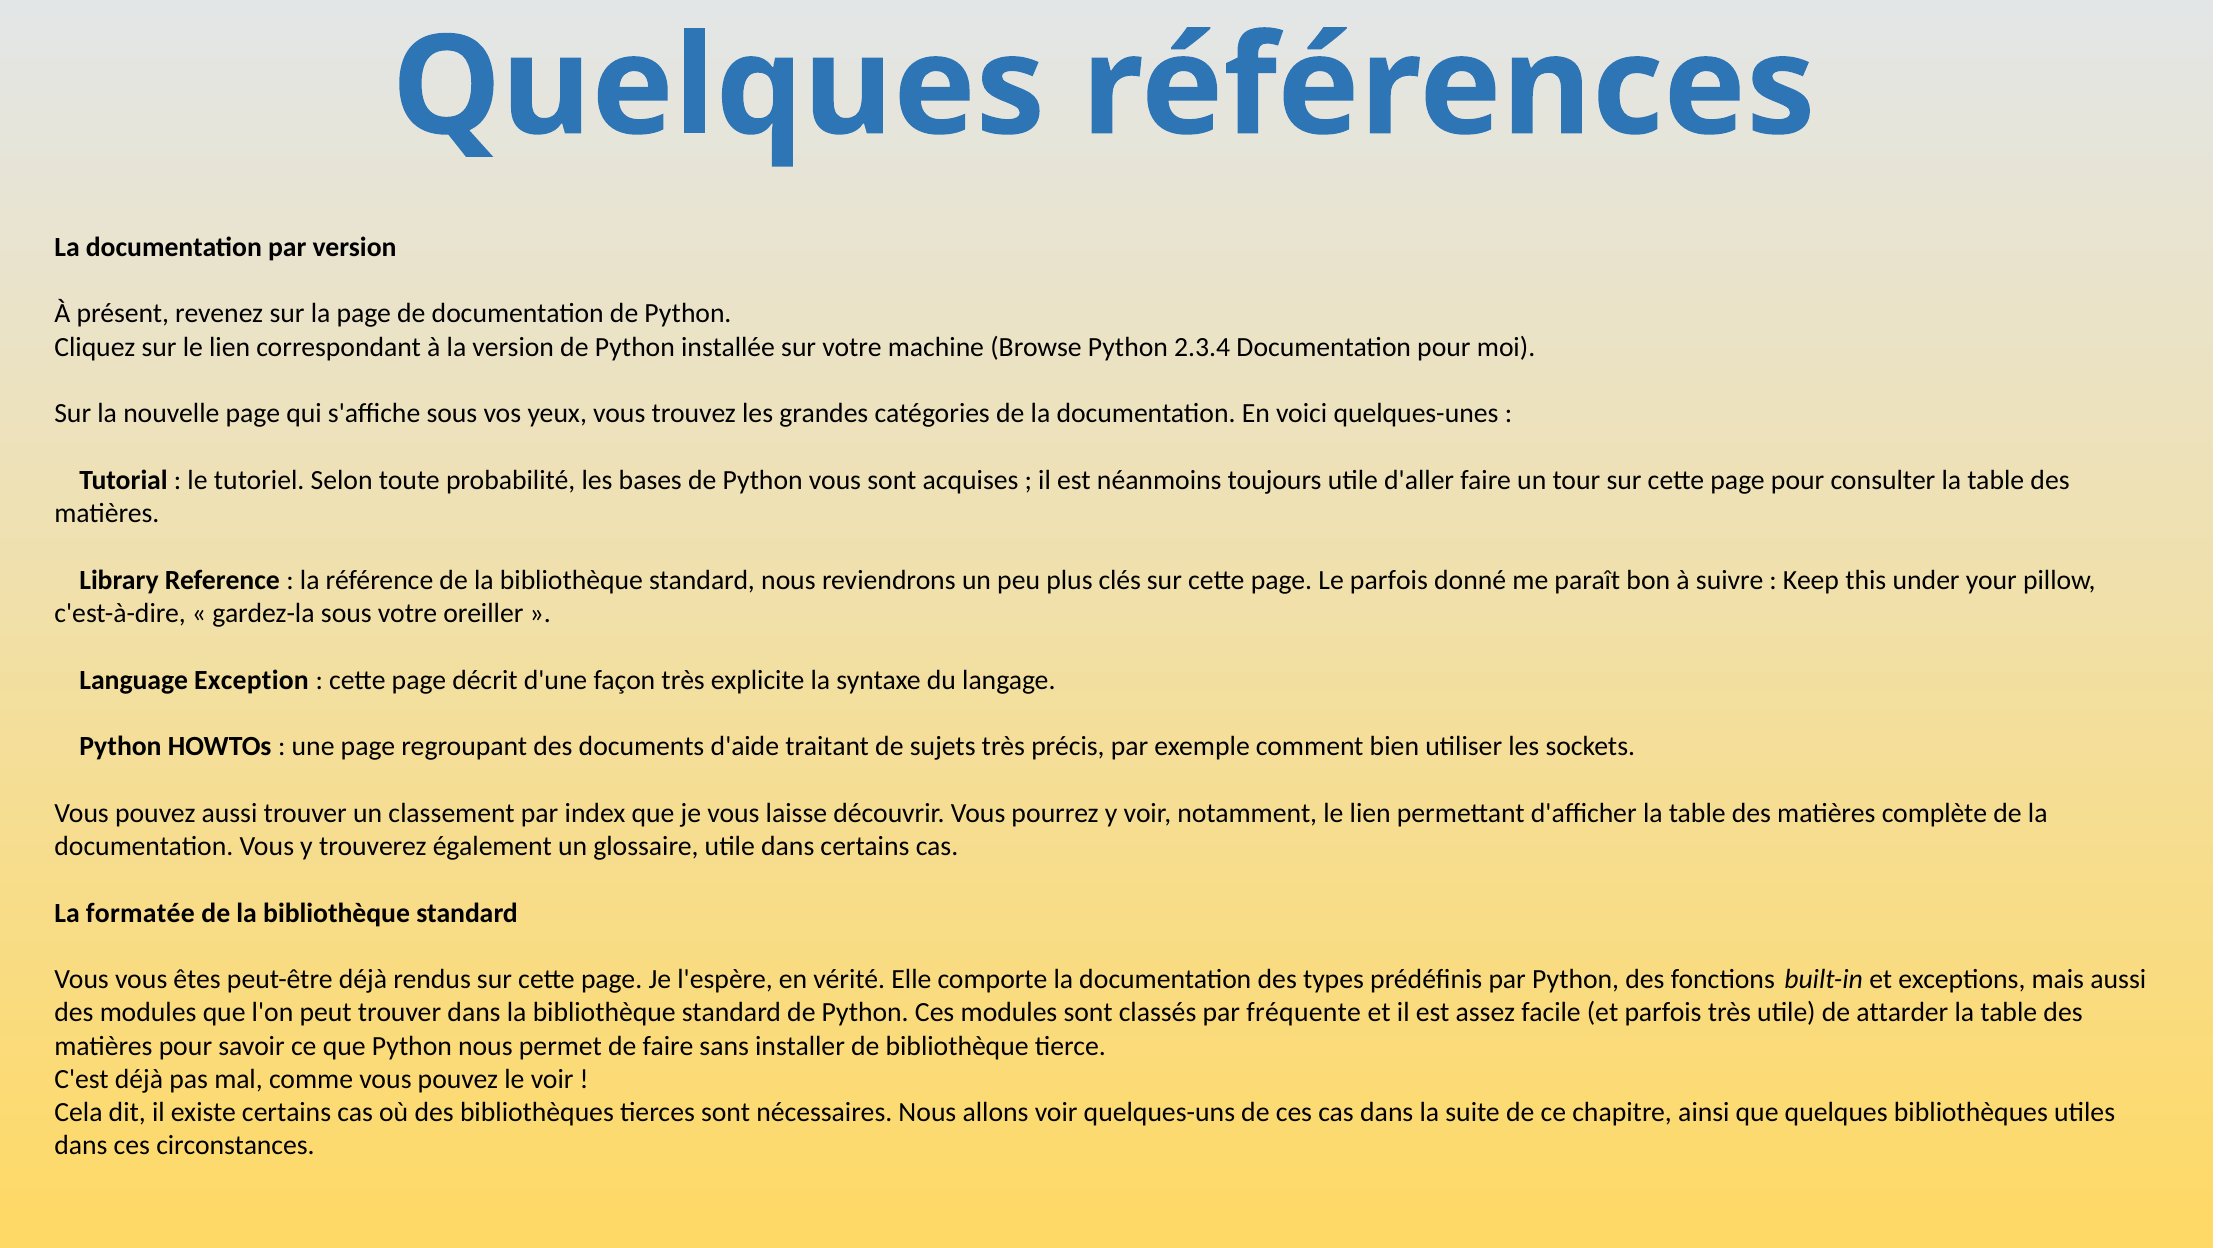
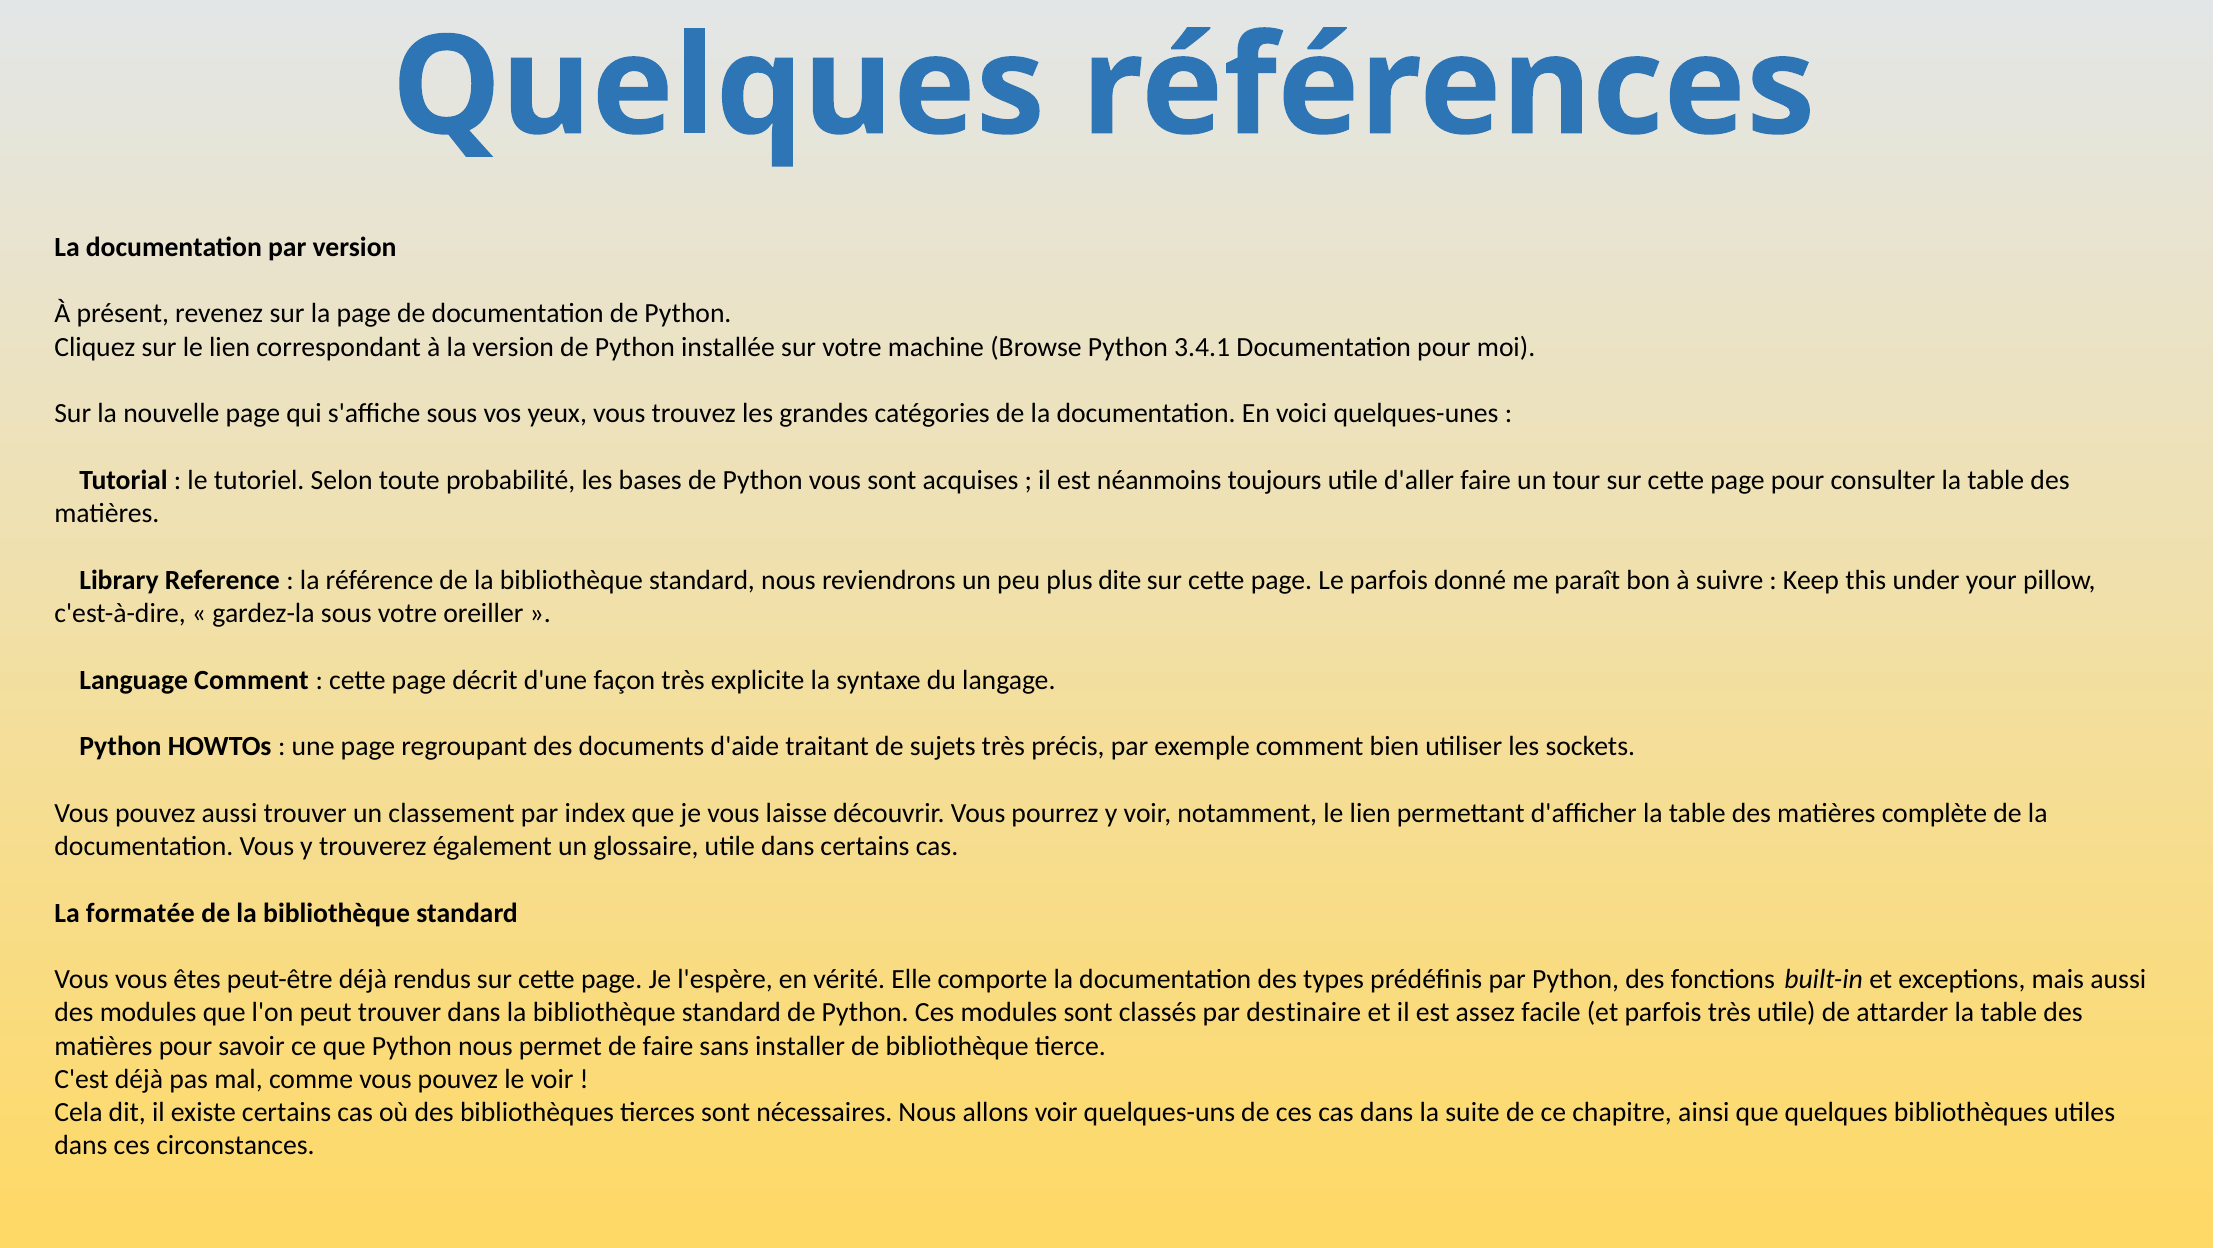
2.3.4: 2.3.4 -> 3.4.1
clés: clés -> dite
Language Exception: Exception -> Comment
fréquente: fréquente -> destinaire
